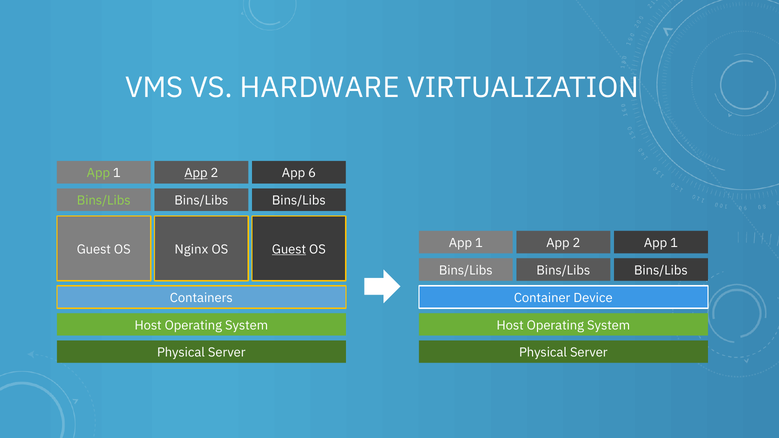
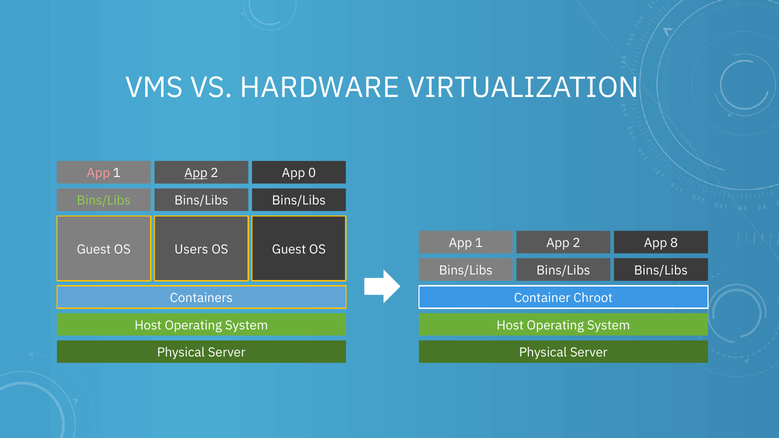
App at (98, 173) colour: light green -> pink
6: 6 -> 0
2 App 1: 1 -> 8
Nginx: Nginx -> Users
Guest at (289, 249) underline: present -> none
Device: Device -> Chroot
